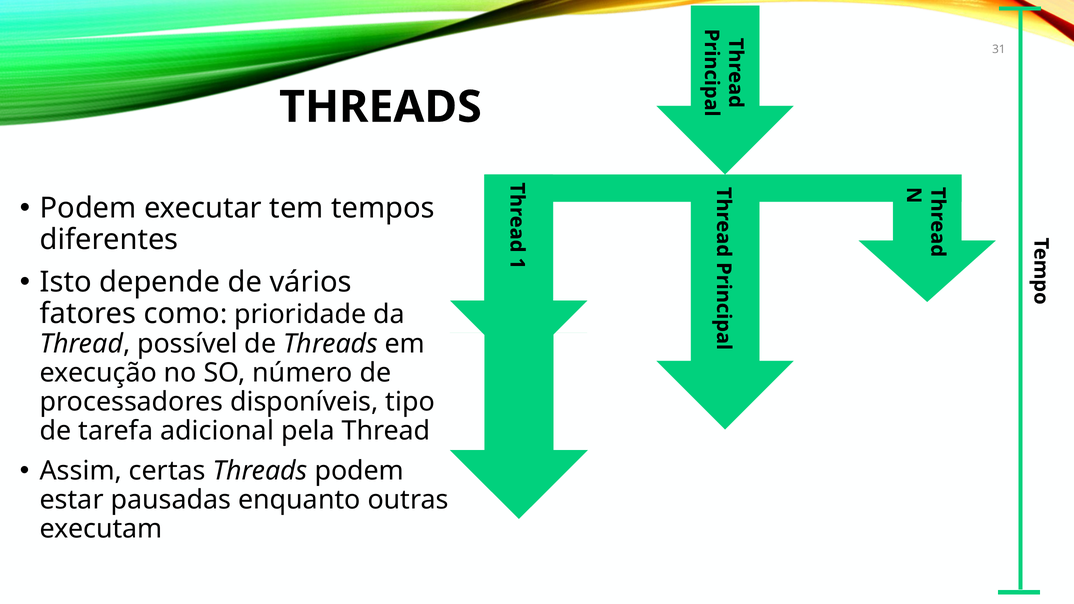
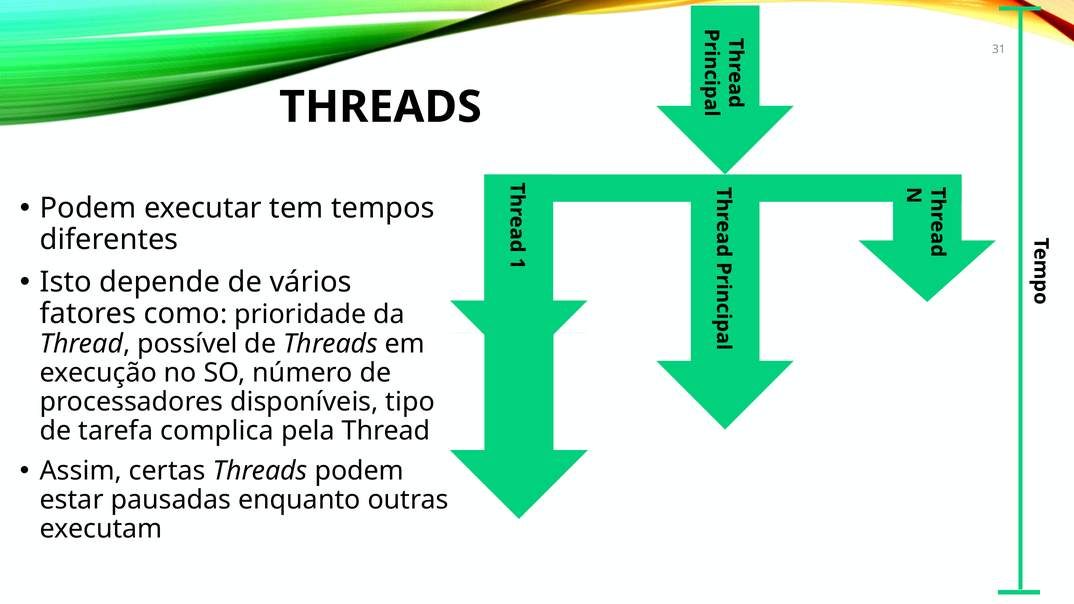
adicional: adicional -> complica
